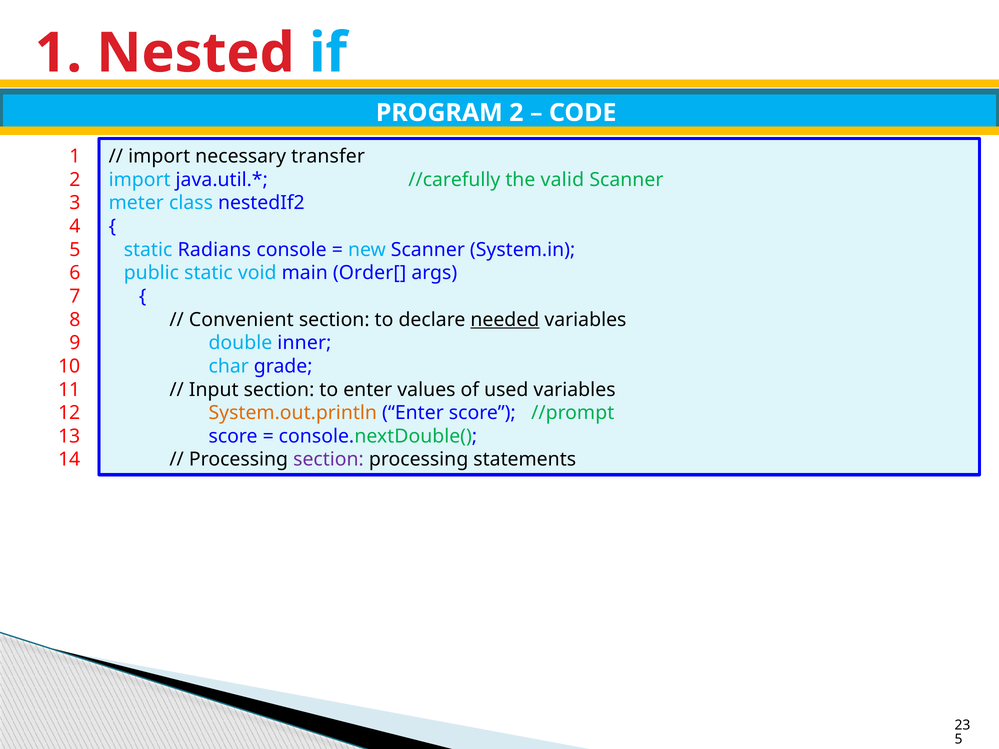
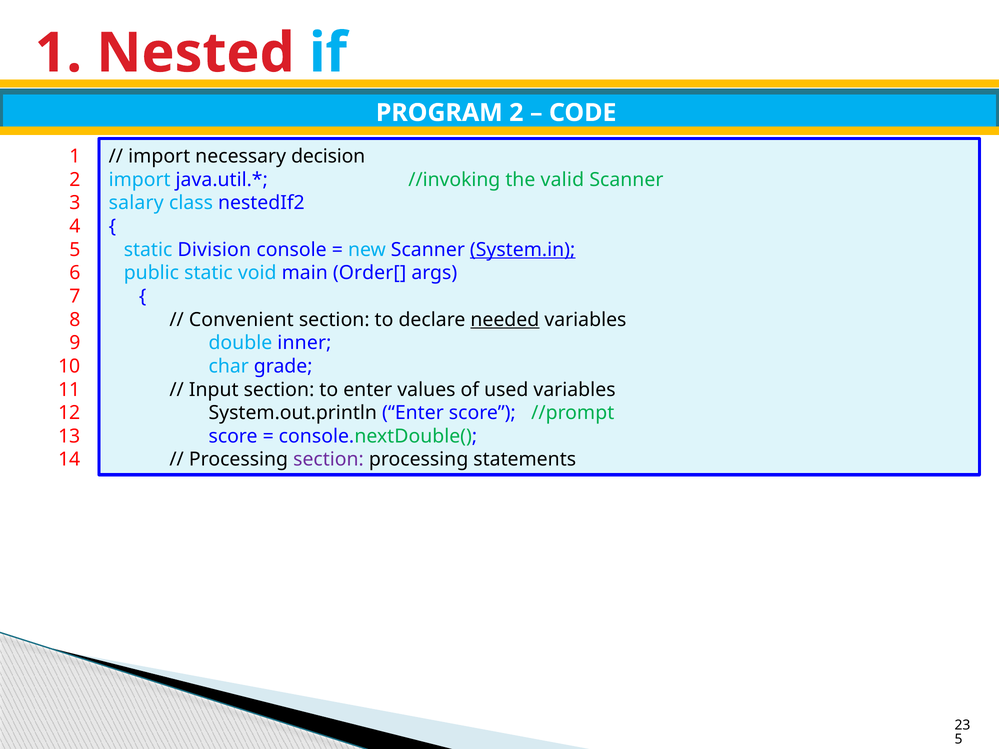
transfer: transfer -> decision
//carefully: //carefully -> //invoking
meter: meter -> salary
Radians: Radians -> Division
System.in underline: none -> present
System.out.println colour: orange -> black
